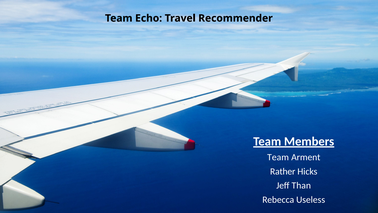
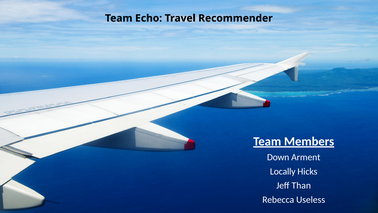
Team at (278, 157): Team -> Down
Rather: Rather -> Locally
